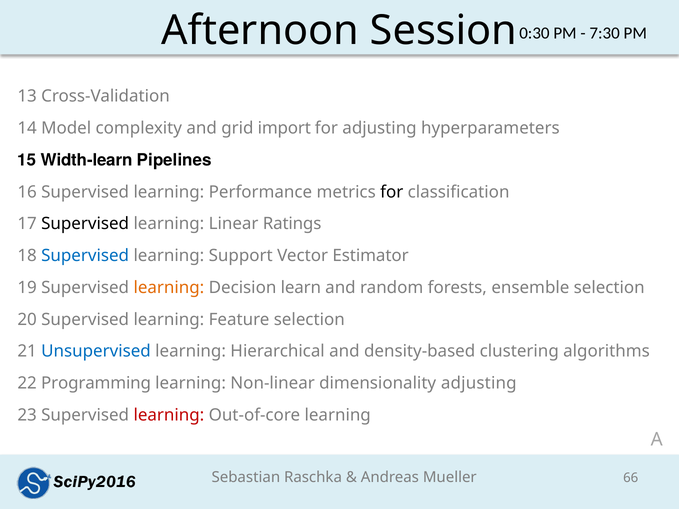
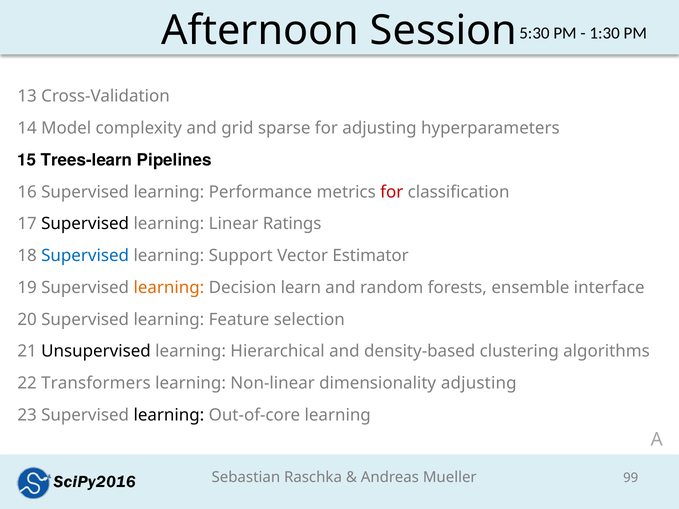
0:30: 0:30 -> 5:30
7:30: 7:30 -> 1:30
import: import -> sparse
Width-learn: Width-learn -> Trees-learn
for at (392, 192) colour: black -> red
ensemble selection: selection -> interface
Unsupervised colour: blue -> black
Programming: Programming -> Transformers
learning at (169, 415) colour: red -> black
66: 66 -> 99
